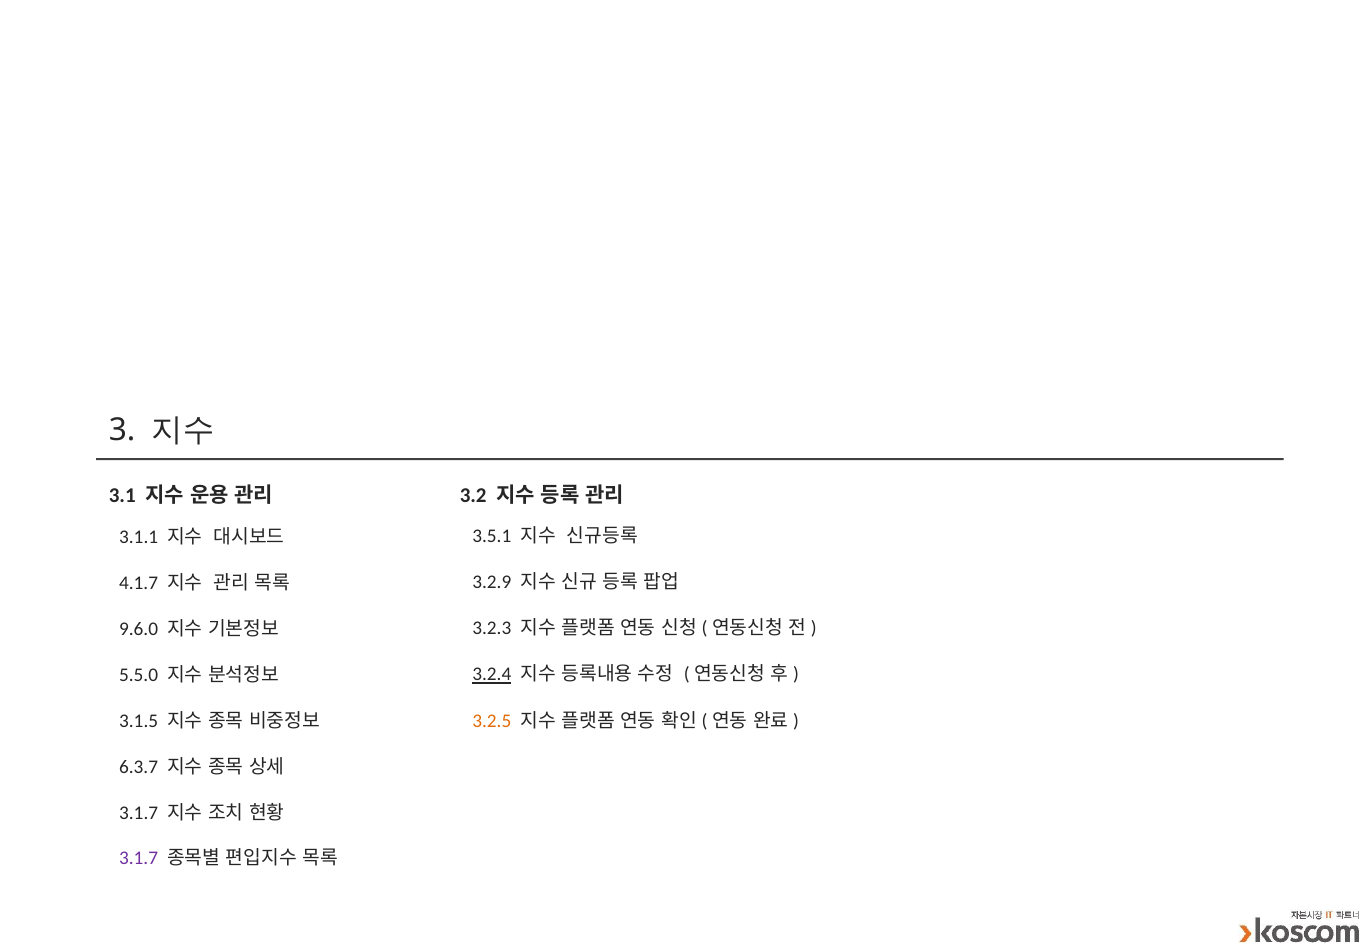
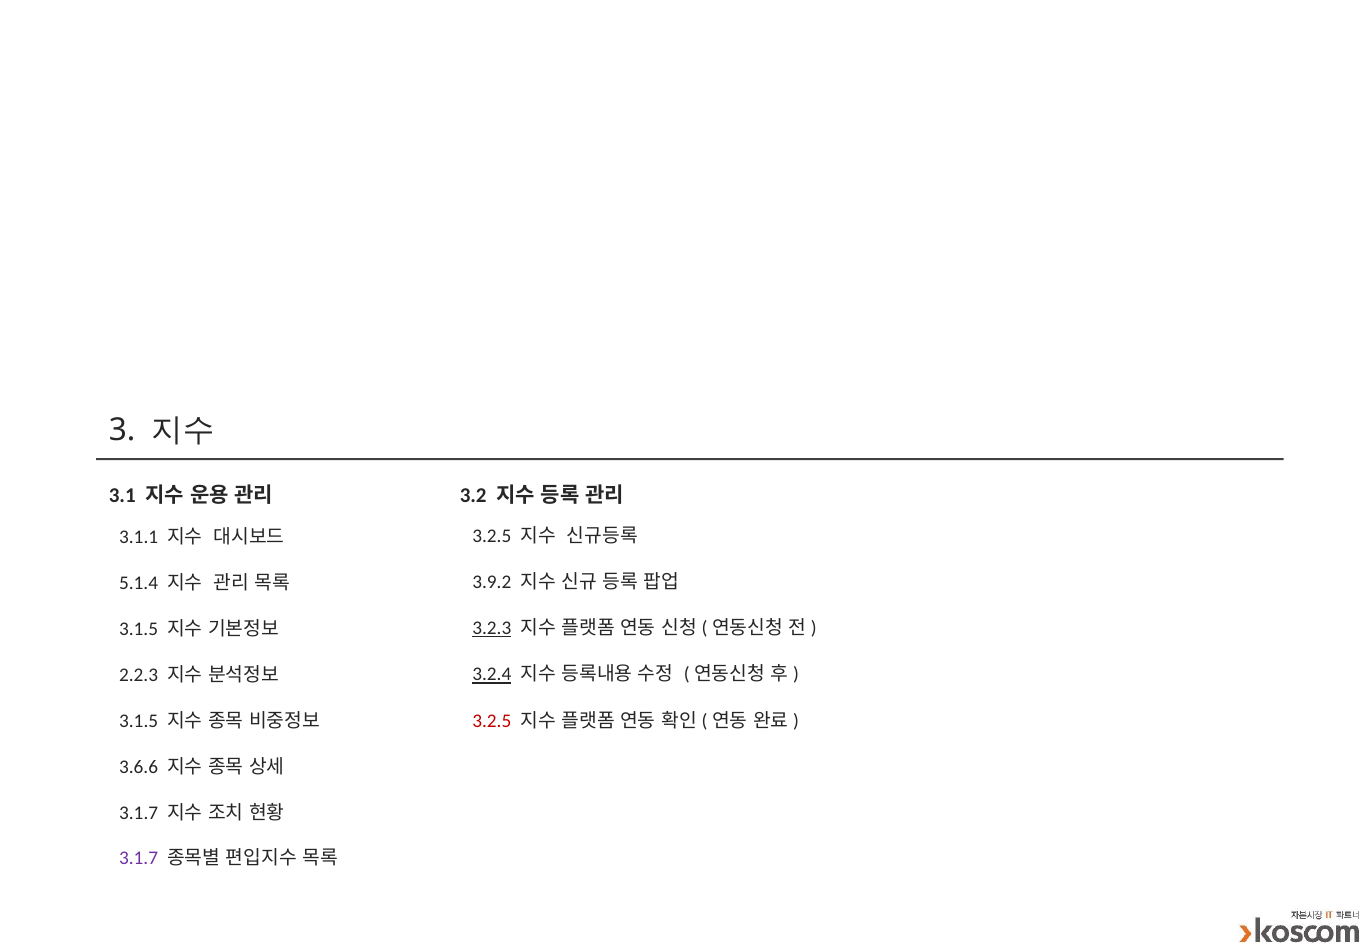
3.5.1 at (492, 536): 3.5.1 -> 3.2.5
3.2.9: 3.2.9 -> 3.9.2
4.1.7: 4.1.7 -> 5.1.4
3.2.3 underline: none -> present
9.6.0 at (139, 629): 9.6.0 -> 3.1.5
5.5.0: 5.5.0 -> 2.2.3
3.2.5 at (492, 721) colour: orange -> red
6.3.7: 6.3.7 -> 3.6.6
